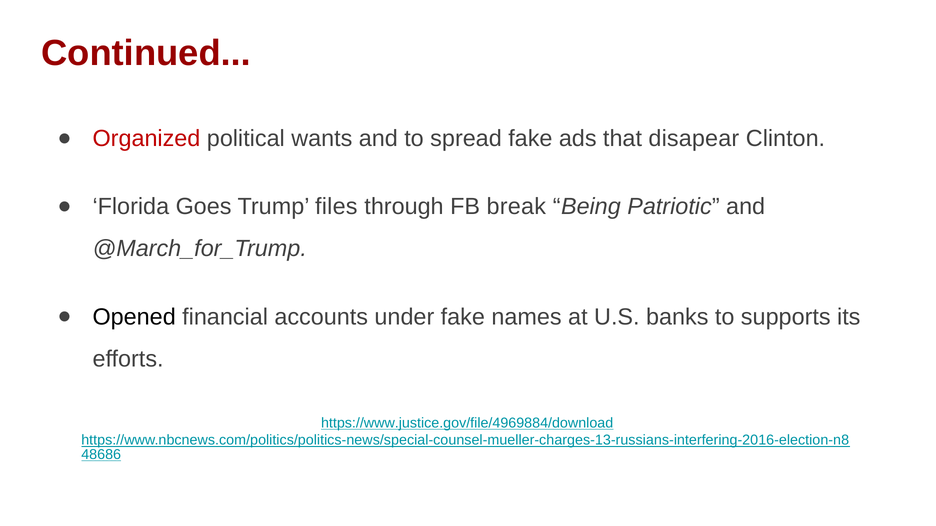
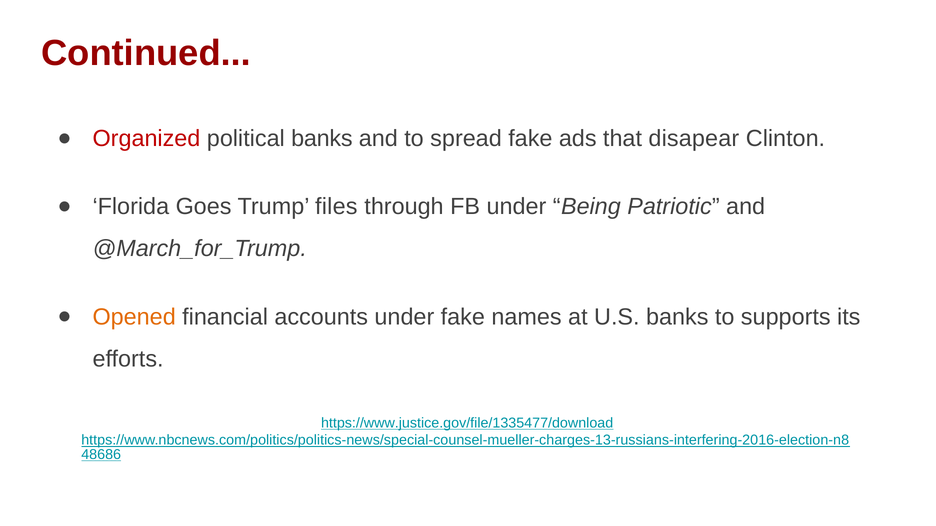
political wants: wants -> banks
FB break: break -> under
Opened colour: black -> orange
https://www.justice.gov/file/4969884/download: https://www.justice.gov/file/4969884/download -> https://www.justice.gov/file/1335477/download
